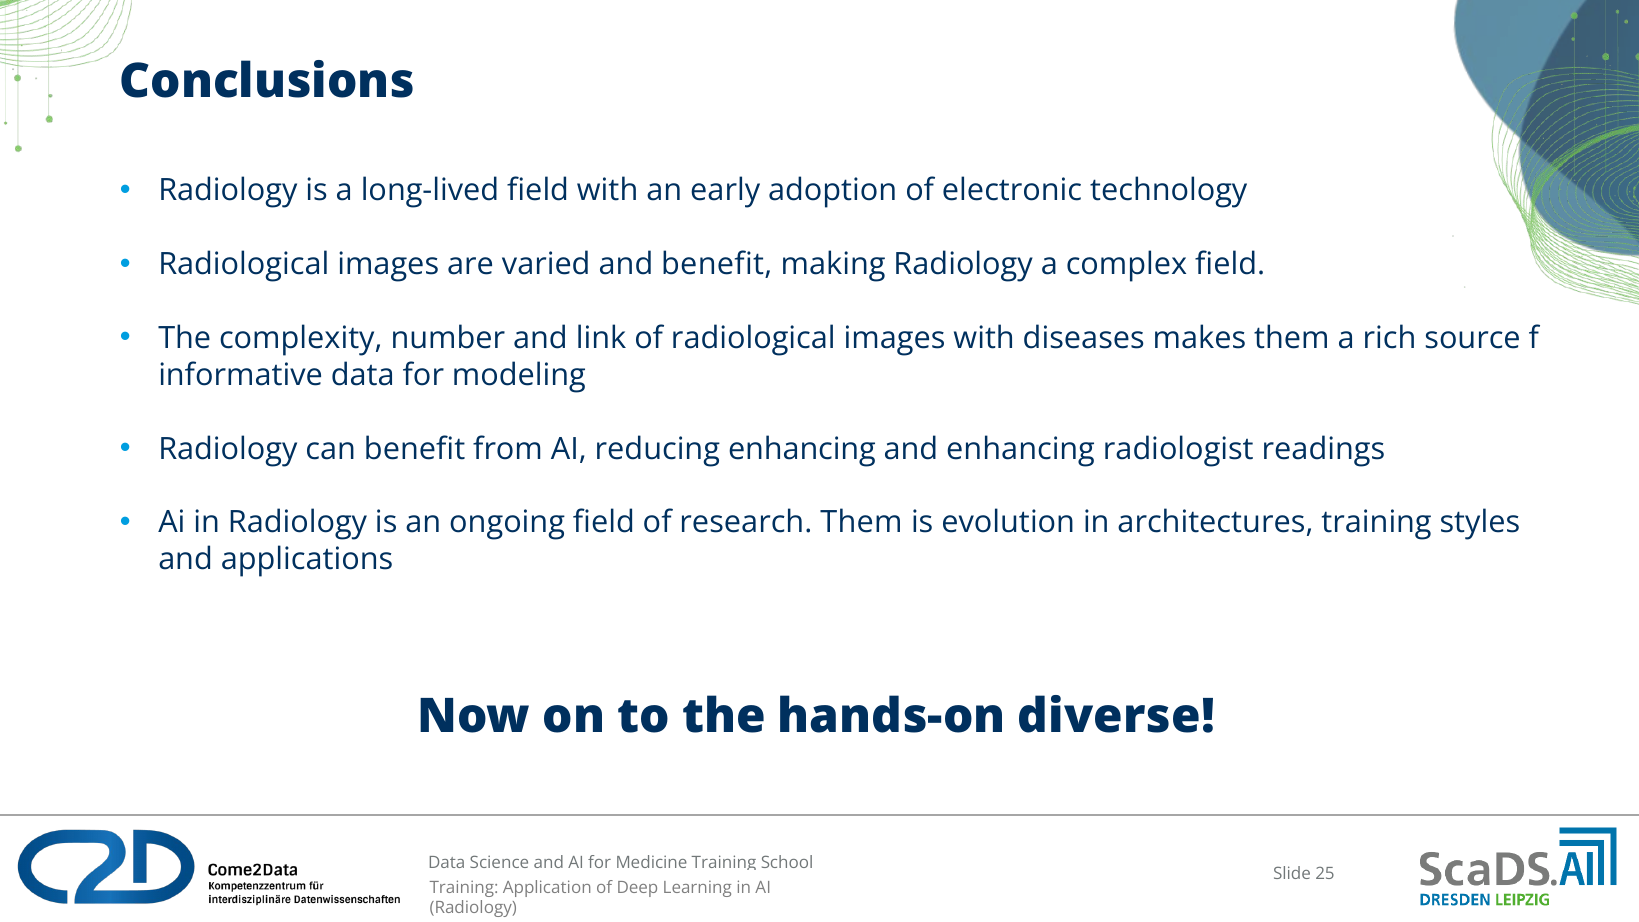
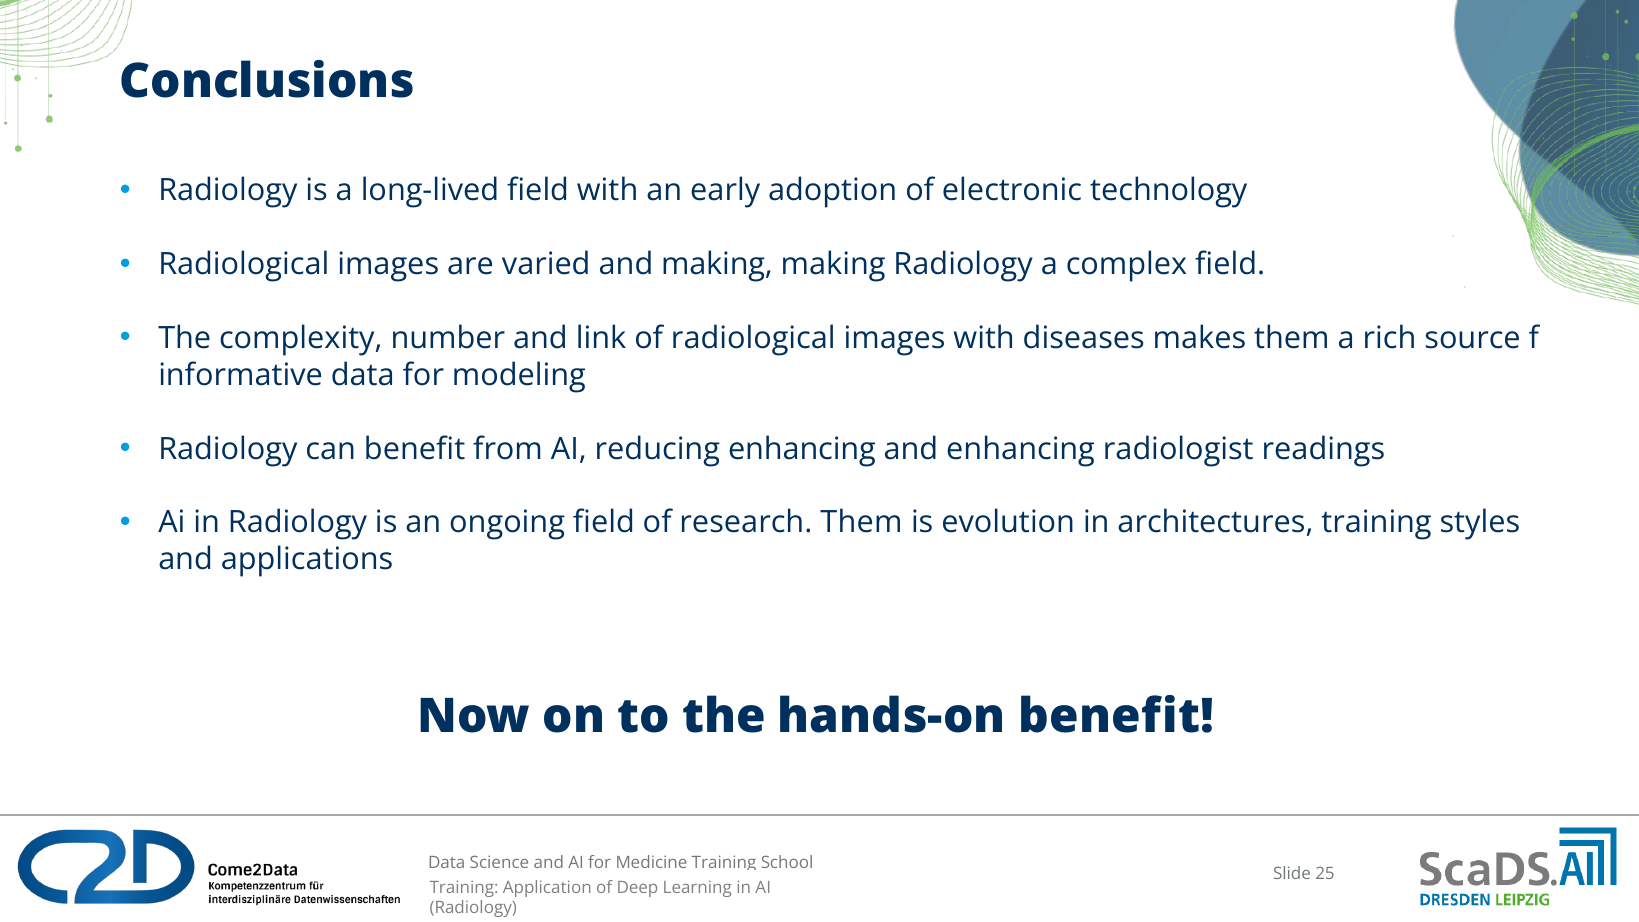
and benefit: benefit -> making
hands-on diverse: diverse -> benefit
